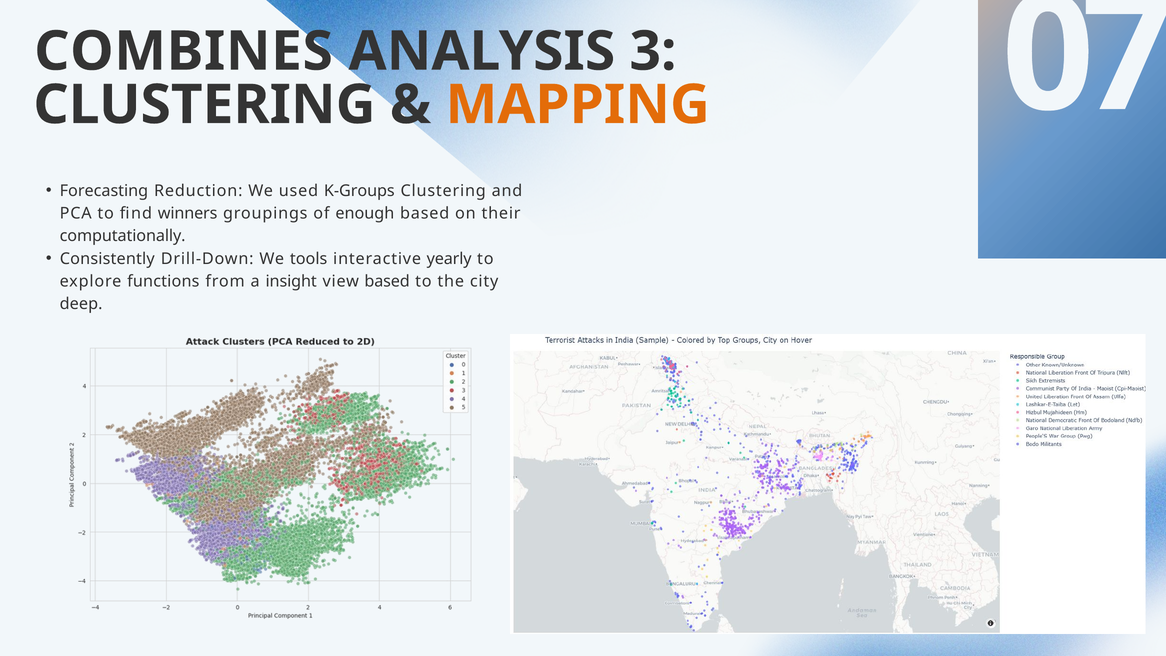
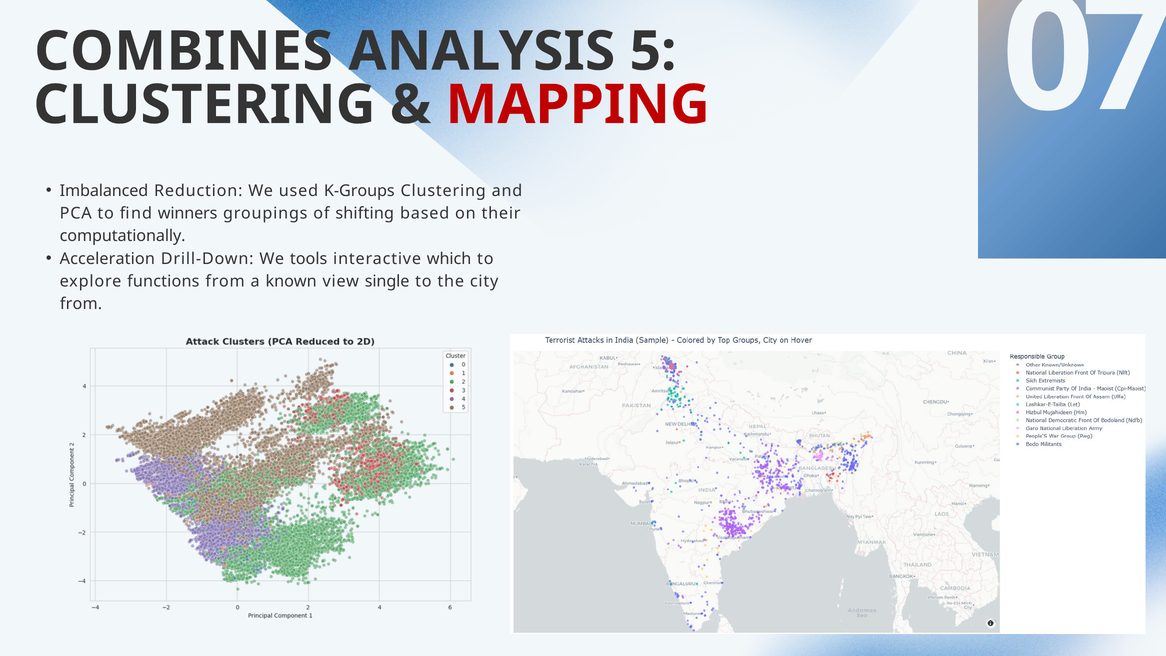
3: 3 -> 5
MAPPING colour: orange -> red
Forecasting: Forecasting -> Imbalanced
enough: enough -> shifting
Consistently: Consistently -> Acceleration
yearly: yearly -> which
insight: insight -> known
view based: based -> single
deep at (81, 304): deep -> from
